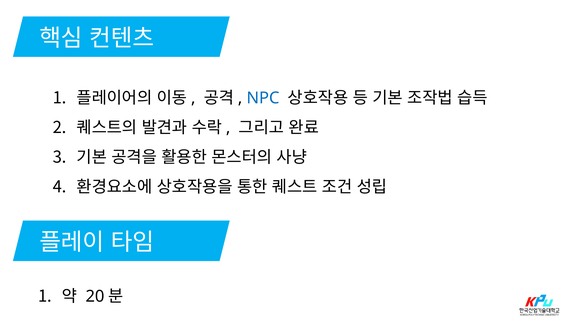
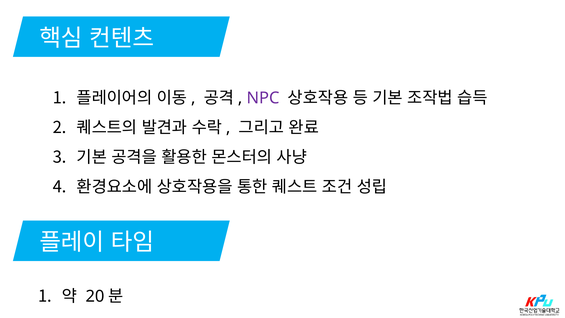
NPC colour: blue -> purple
